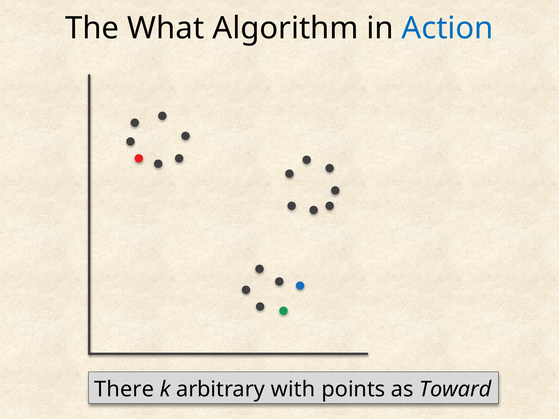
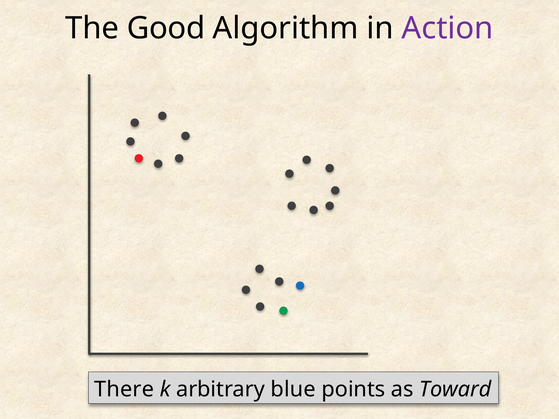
What: What -> Good
Action colour: blue -> purple
with: with -> blue
